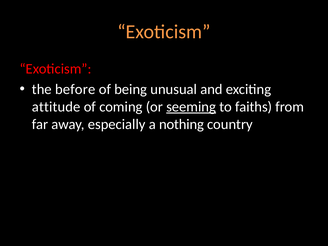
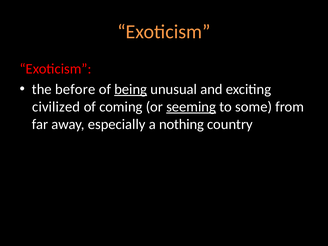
being underline: none -> present
attitude: attitude -> civilized
faiths: faiths -> some
